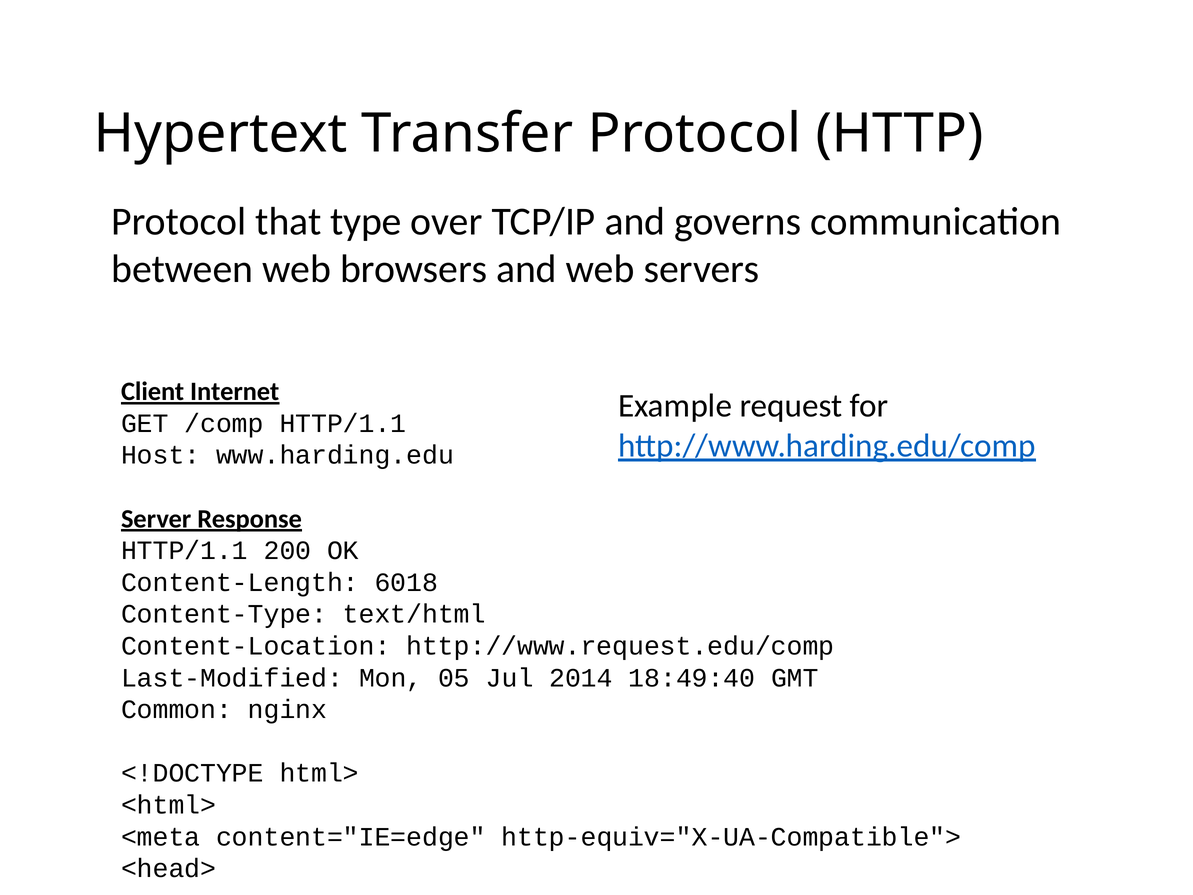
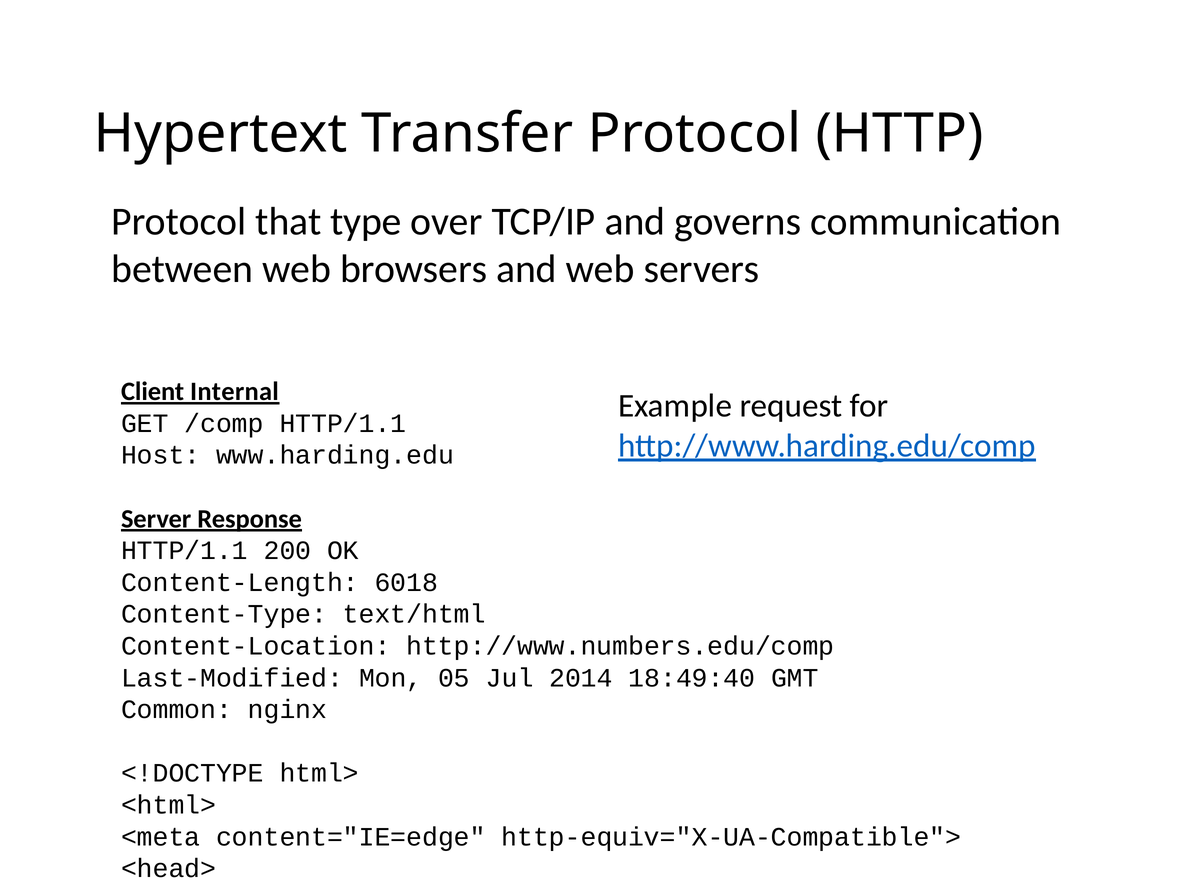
Internet: Internet -> Internal
http://www.request.edu/comp: http://www.request.edu/comp -> http://www.numbers.edu/comp
